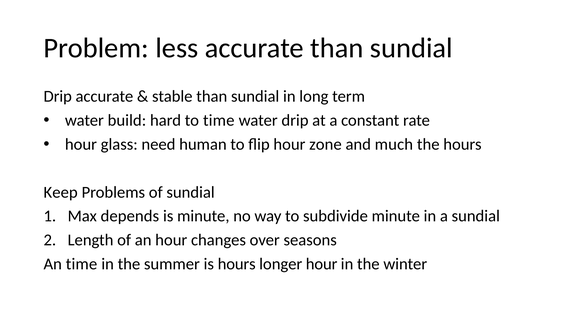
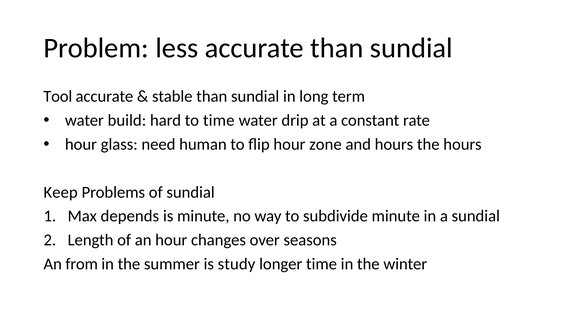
Drip at (58, 97): Drip -> Tool
and much: much -> hours
An time: time -> from
is hours: hours -> study
longer hour: hour -> time
